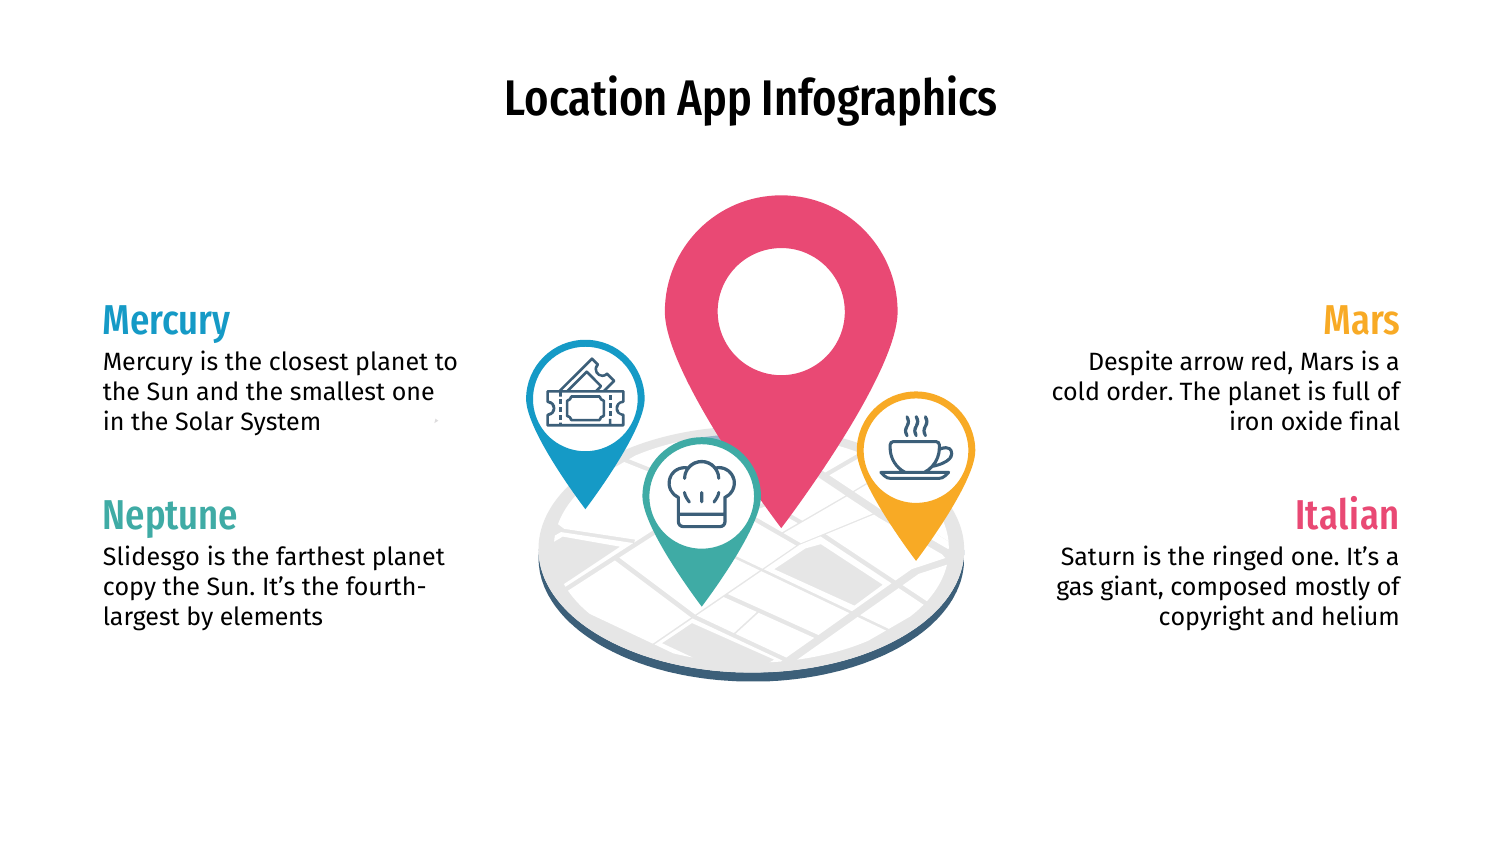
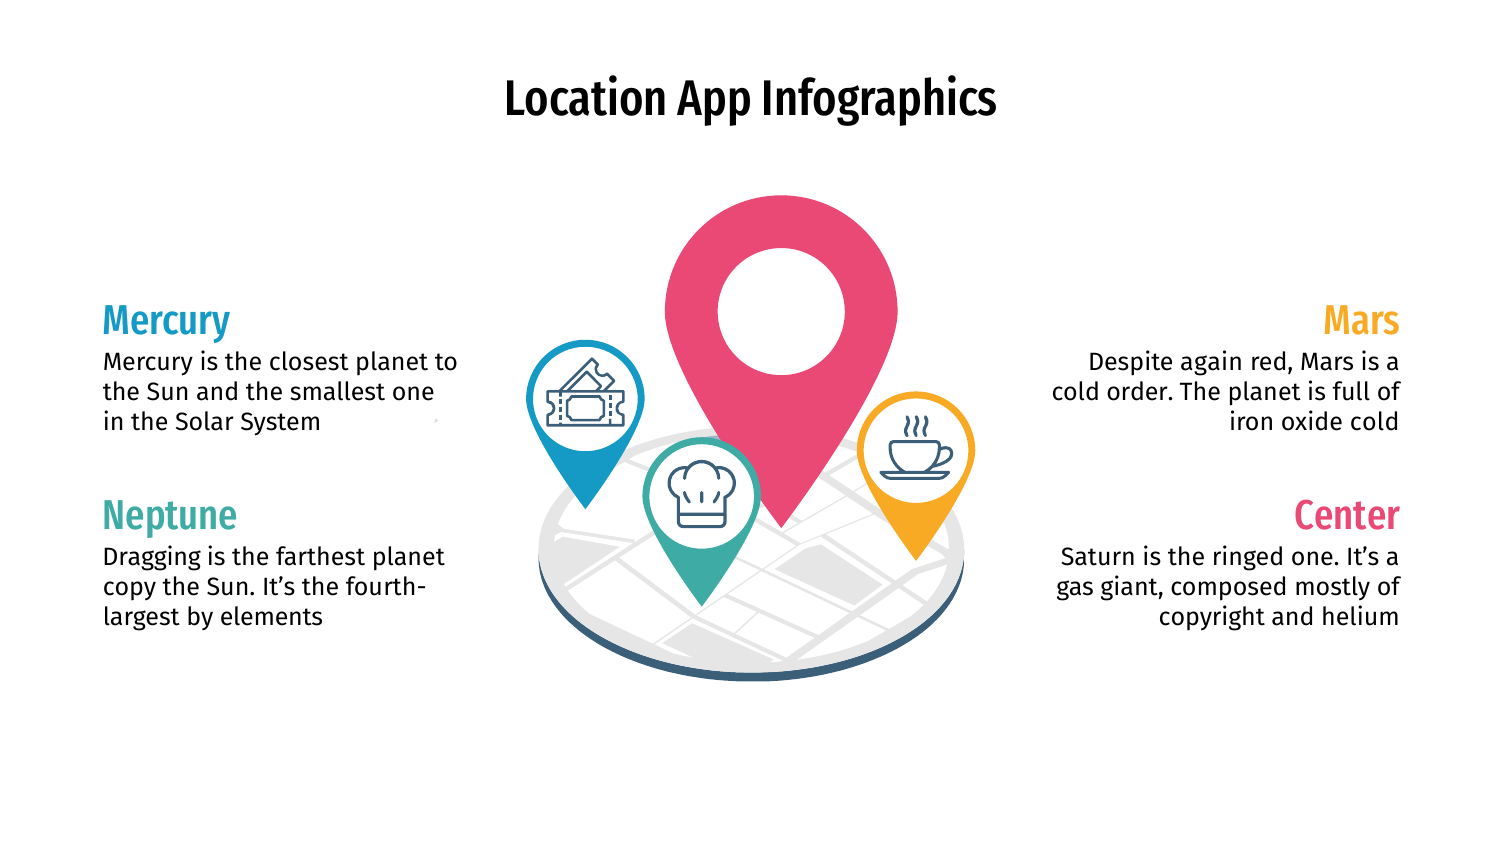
arrow: arrow -> again
oxide final: final -> cold
Italian: Italian -> Center
Slidesgo: Slidesgo -> Dragging
